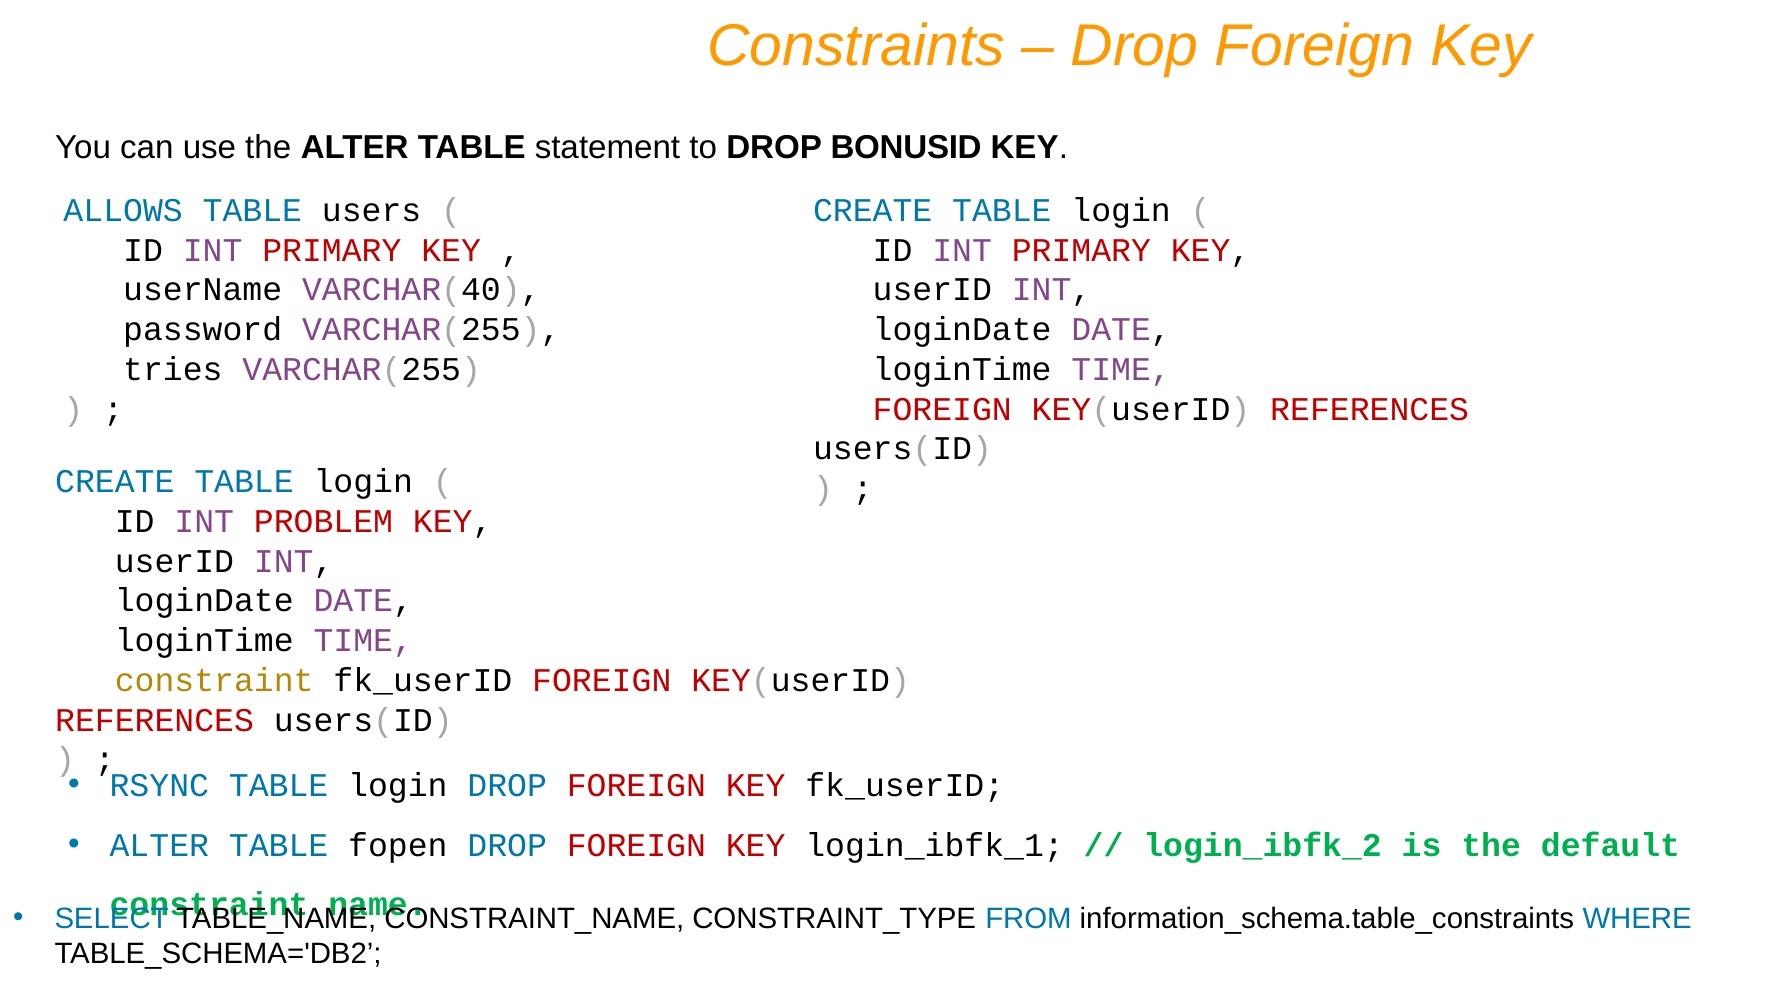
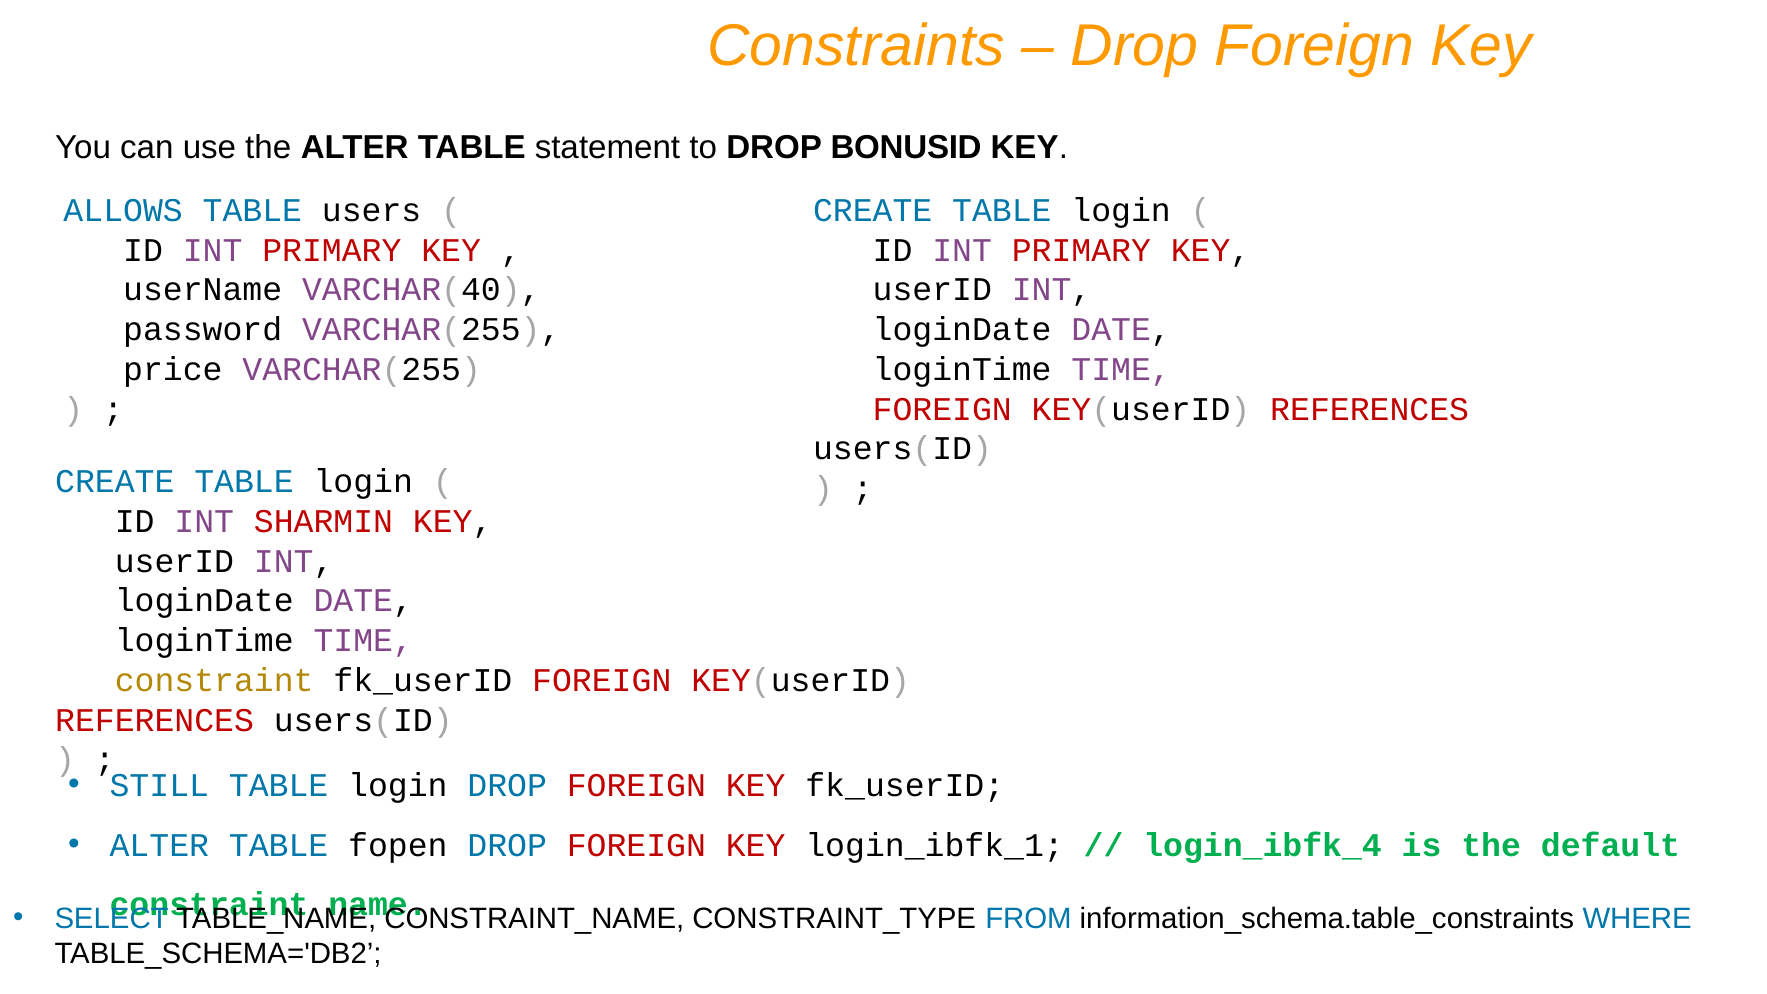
tries: tries -> price
PROBLEM: PROBLEM -> SHARMIN
RSYNC: RSYNC -> STILL
login_ibfk_2: login_ibfk_2 -> login_ibfk_4
